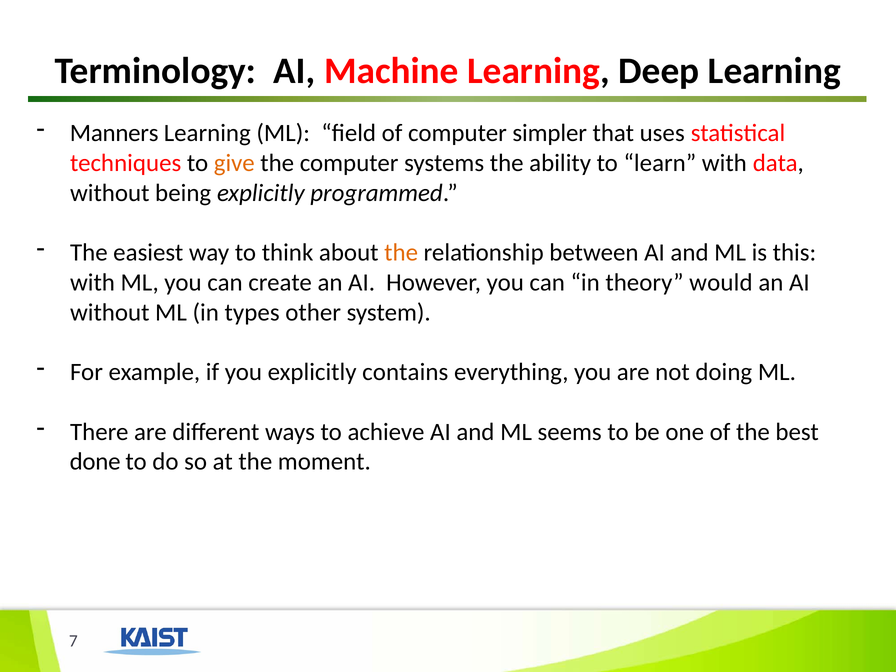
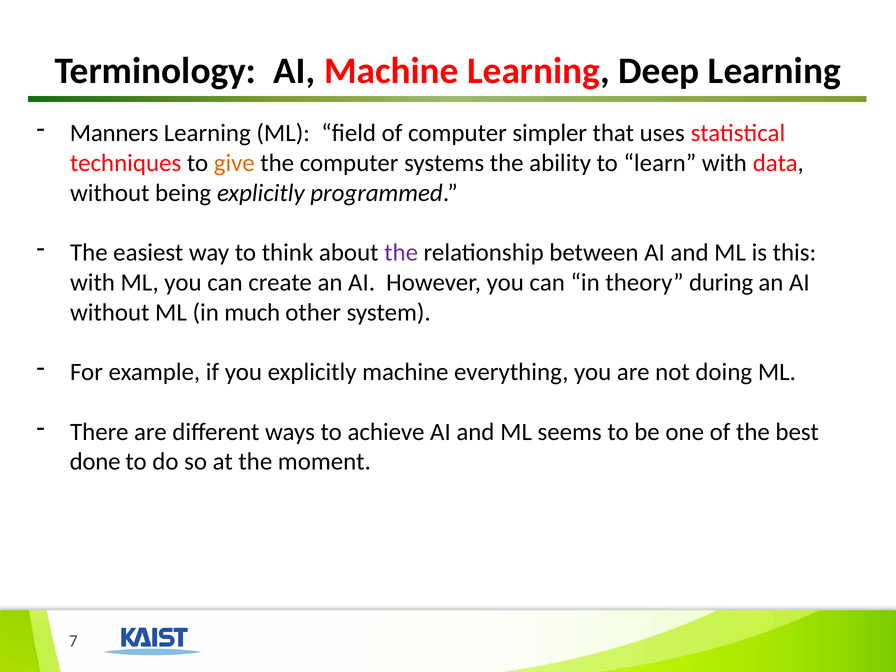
the at (401, 253) colour: orange -> purple
would: would -> during
types: types -> much
explicitly contains: contains -> machine
